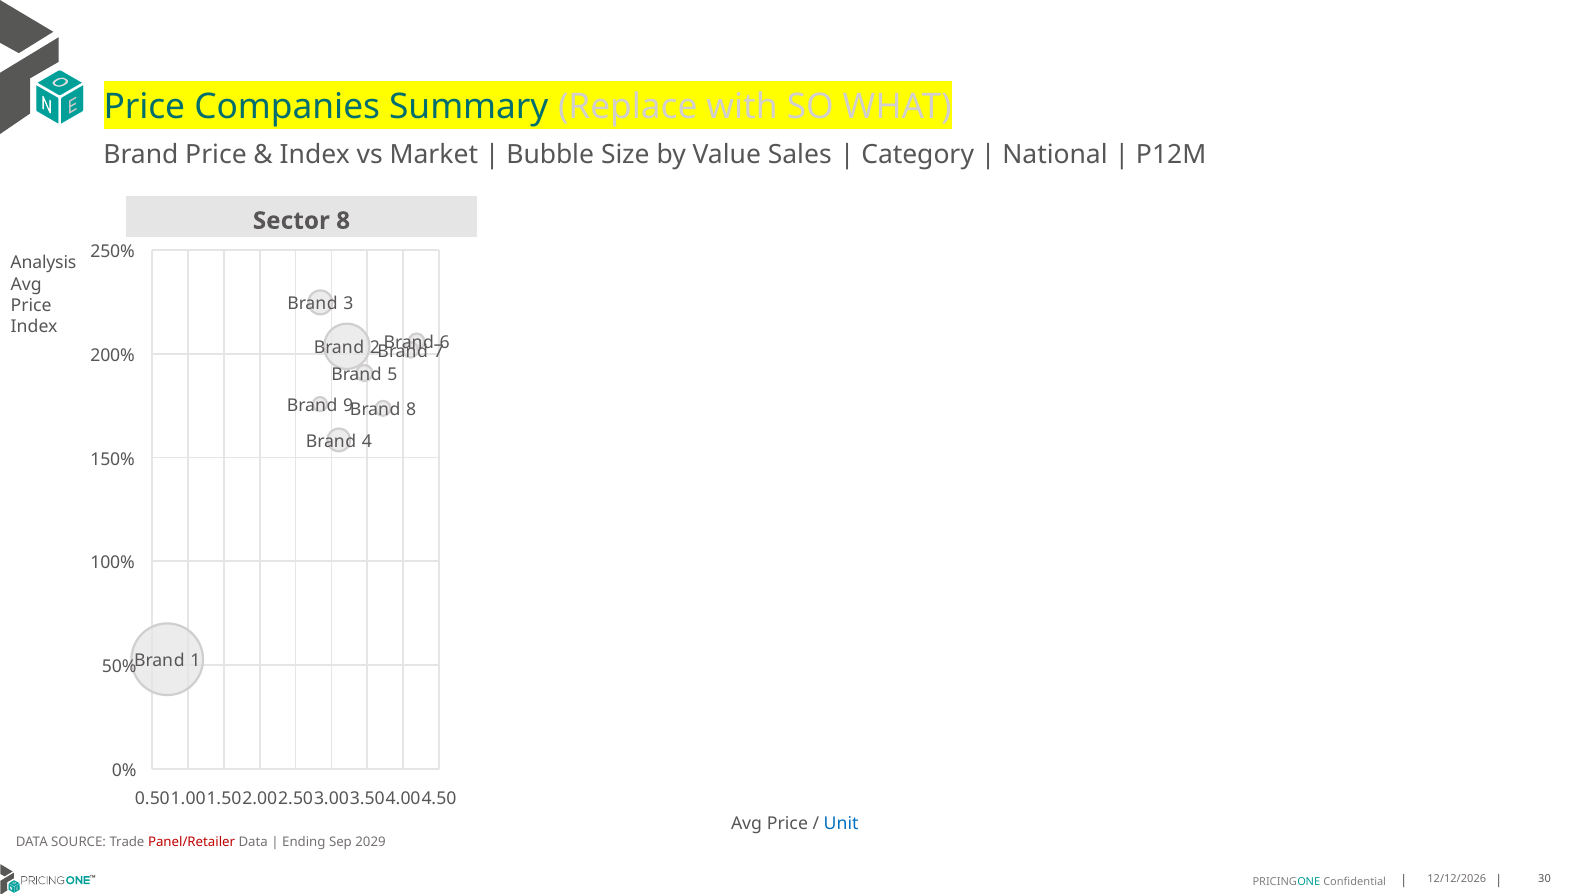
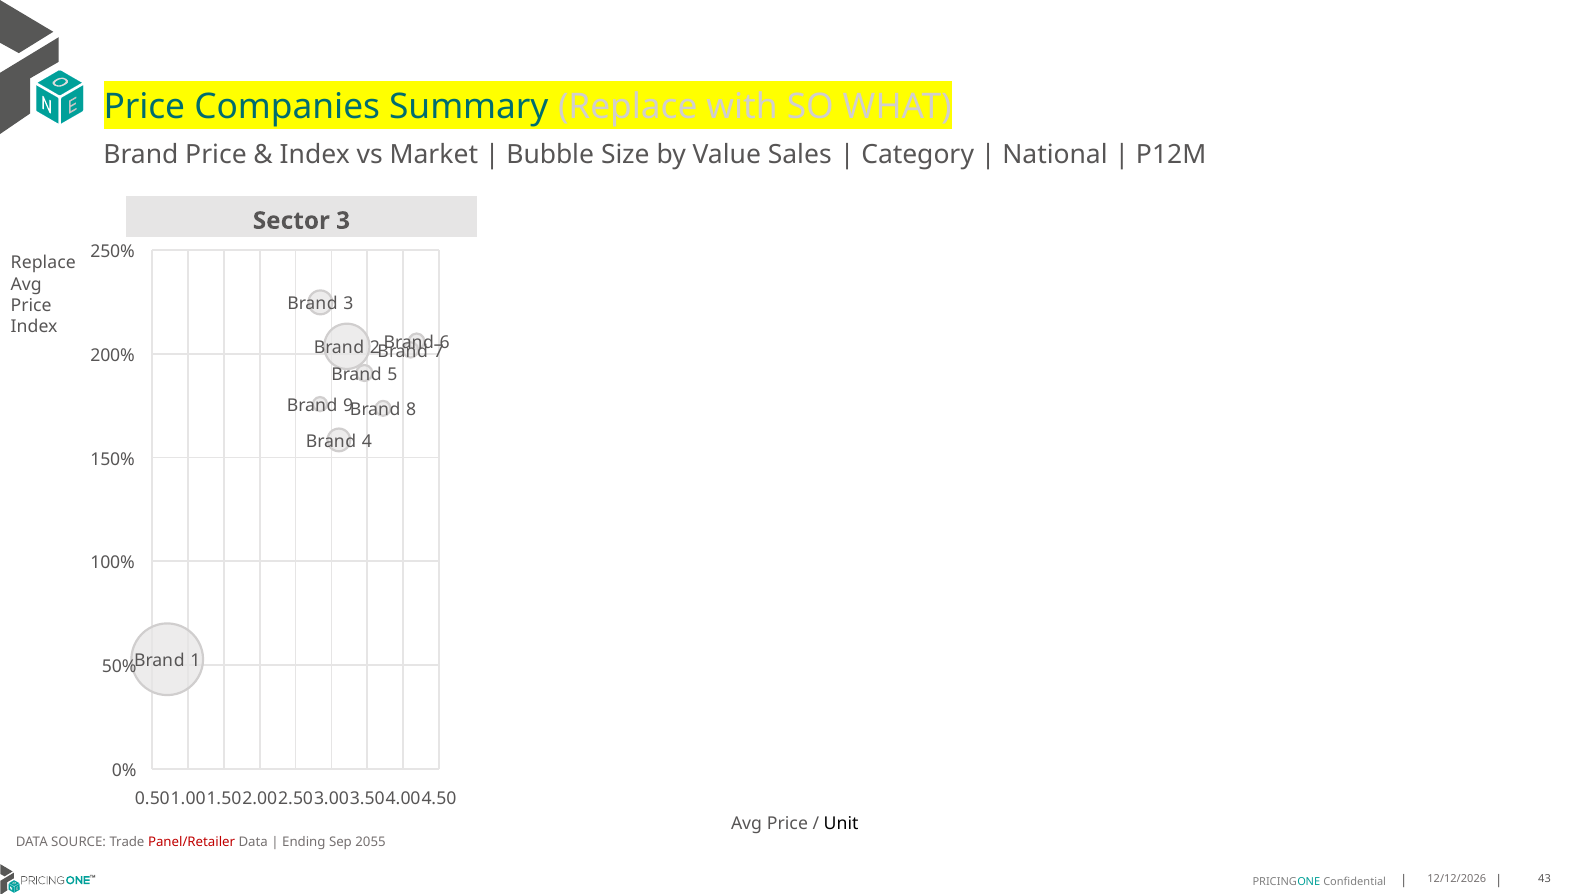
Sector 8: 8 -> 3
Analysis at (43, 263): Analysis -> Replace
Unit colour: blue -> black
2029: 2029 -> 2055
30: 30 -> 43
